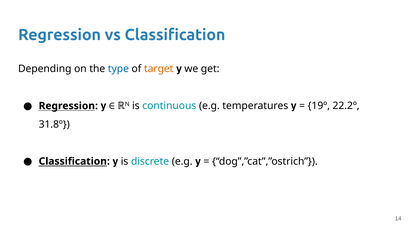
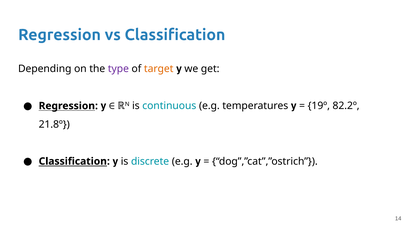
type colour: blue -> purple
22.2º: 22.2º -> 82.2º
31.8º: 31.8º -> 21.8º
